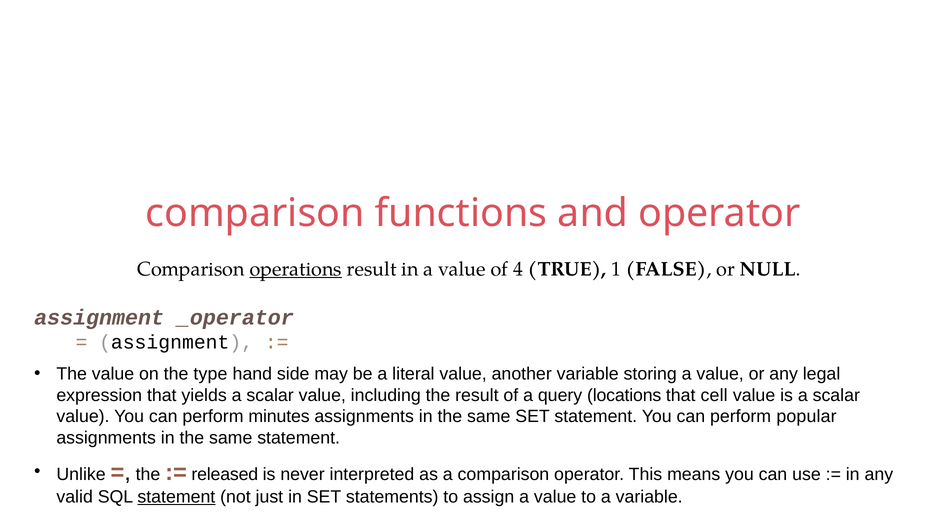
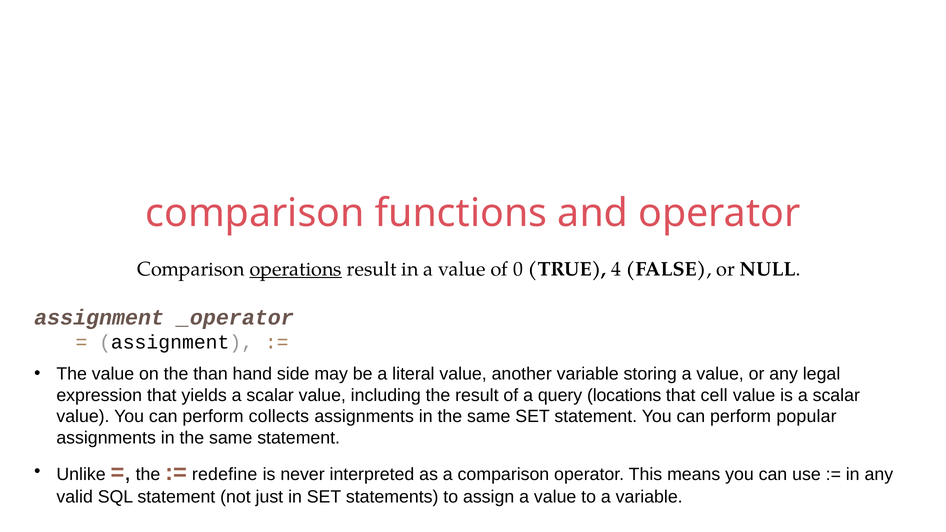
4: 4 -> 0
1: 1 -> 4
type: type -> than
minutes: minutes -> collects
released: released -> redefine
statement at (176, 497) underline: present -> none
